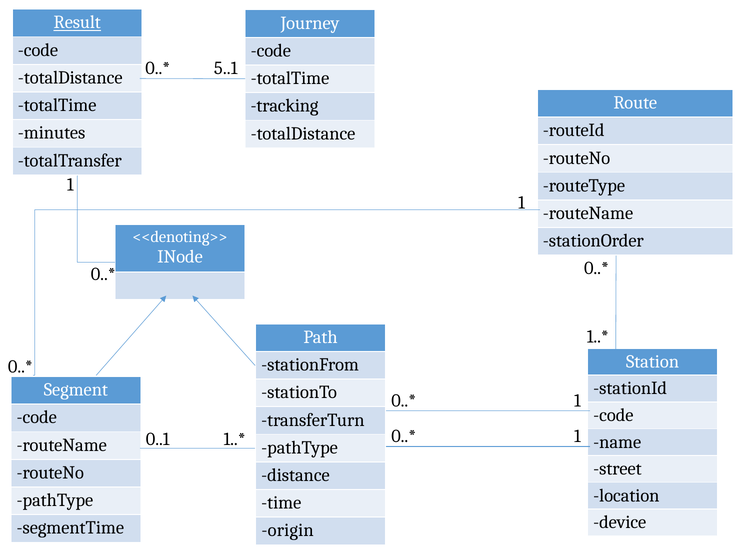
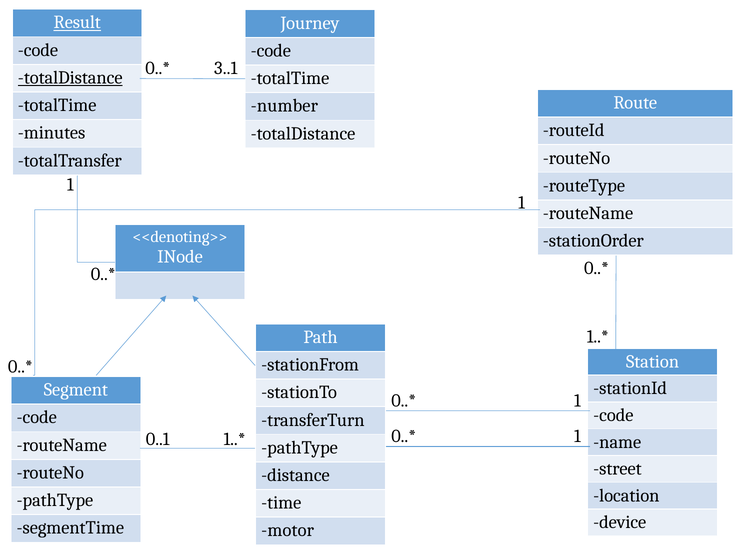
5..1: 5..1 -> 3..1
totalDistance at (70, 78) underline: none -> present
tracking: tracking -> number
origin: origin -> motor
